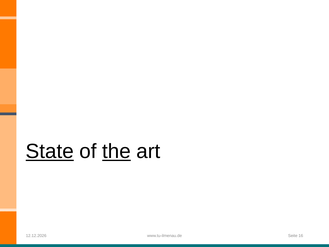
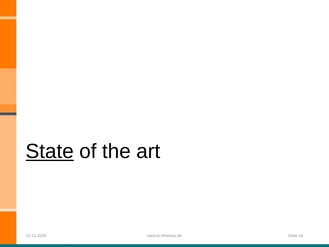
the underline: present -> none
